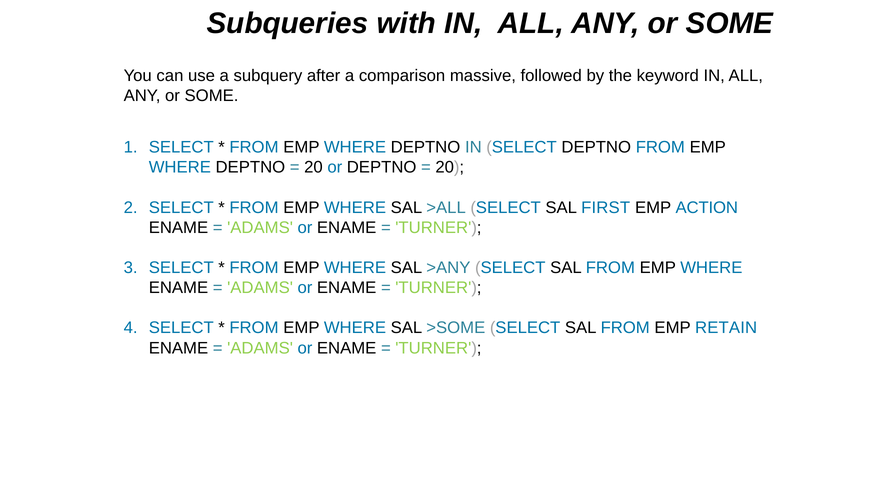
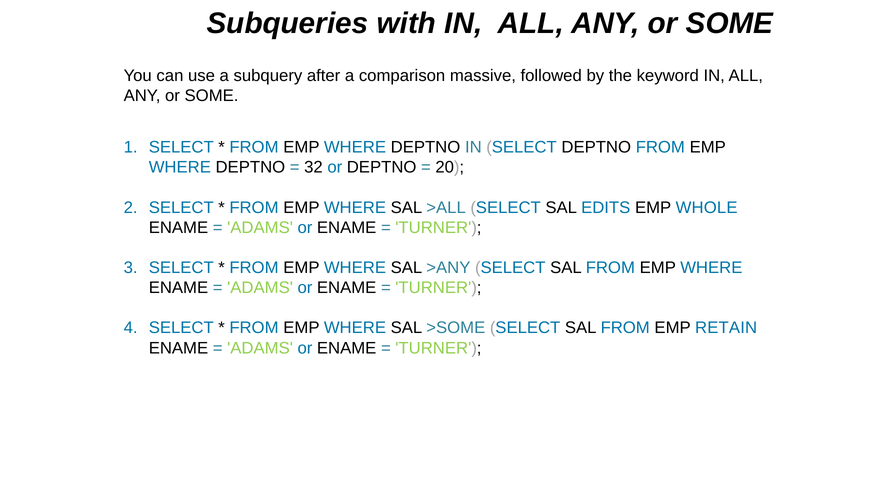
20 at (313, 167): 20 -> 32
FIRST: FIRST -> EDITS
ACTION: ACTION -> WHOLE
